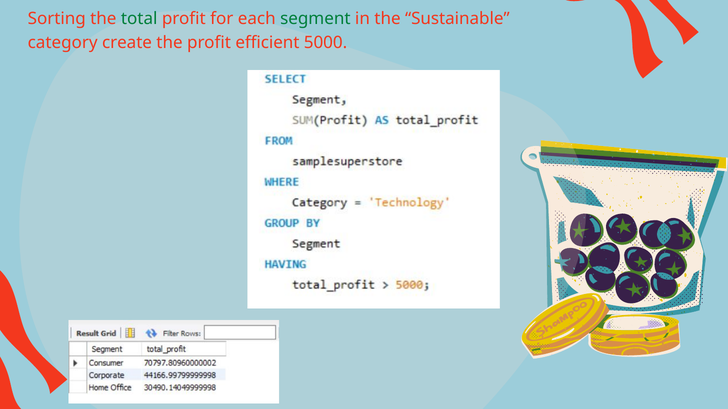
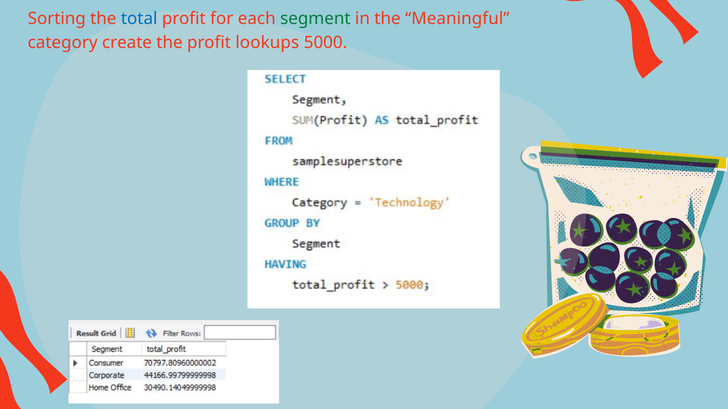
total colour: green -> blue
Sustainable: Sustainable -> Meaningful
efficient: efficient -> lookups
